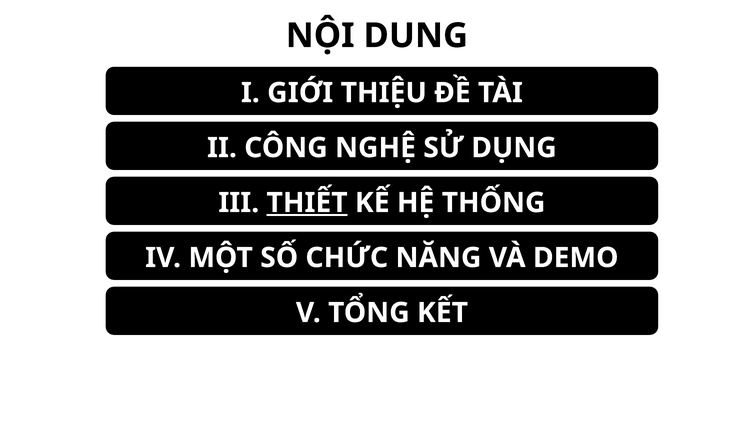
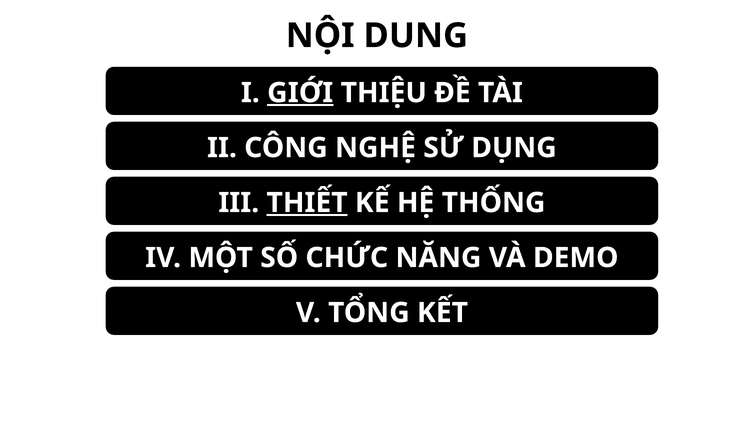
GIỚI underline: none -> present
